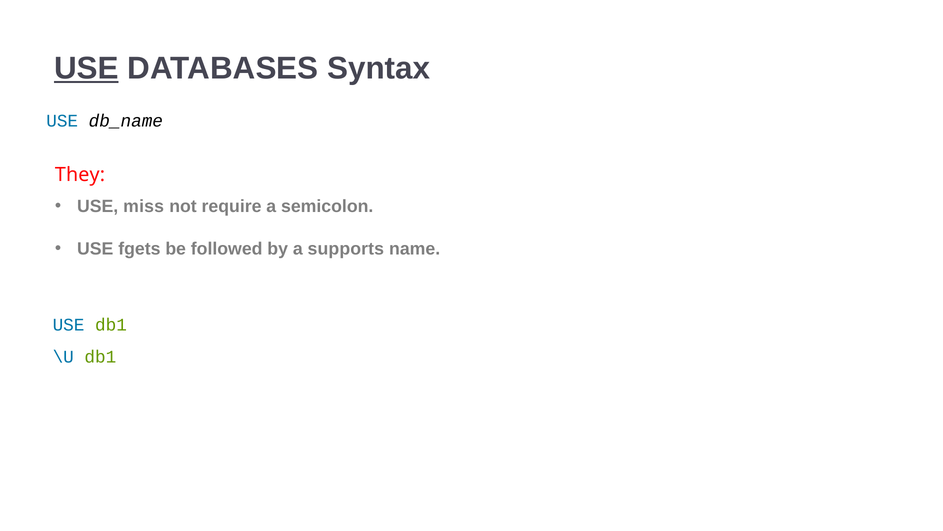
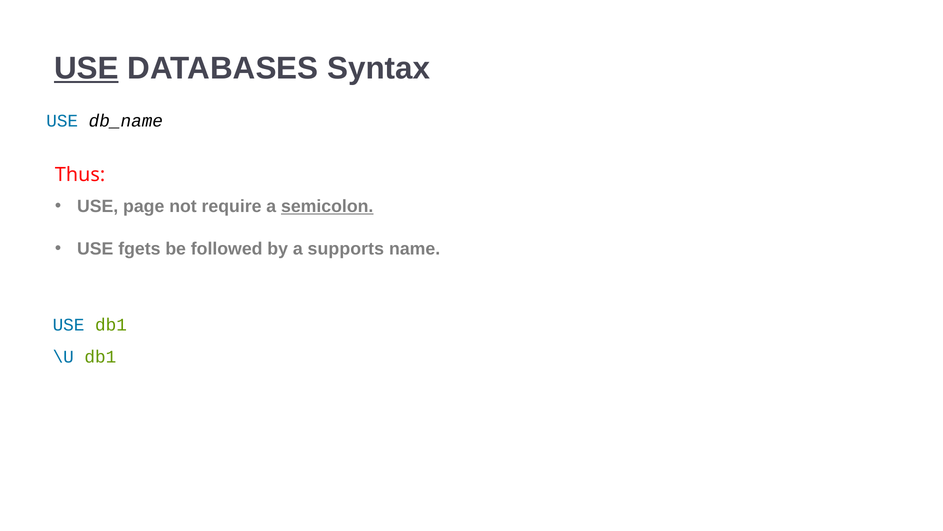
They: They -> Thus
miss: miss -> page
semicolon underline: none -> present
